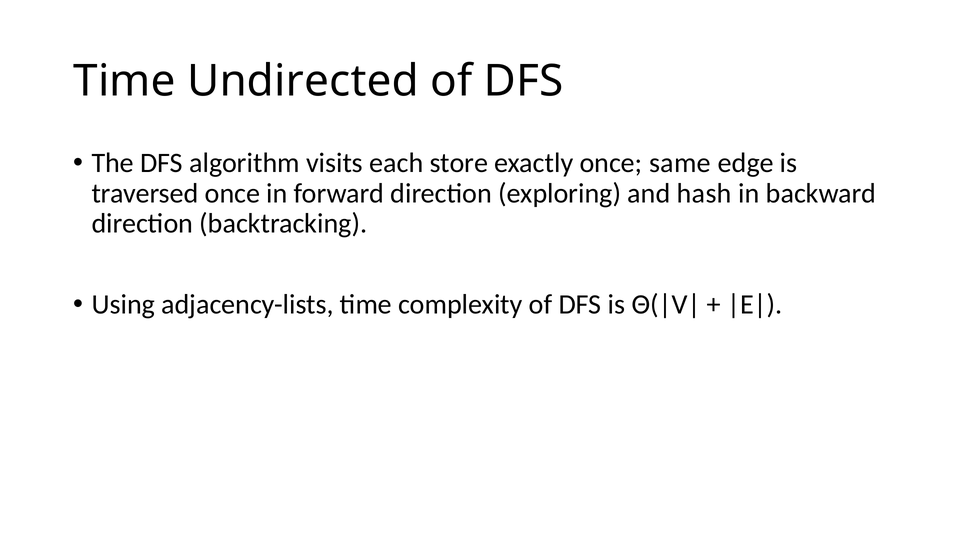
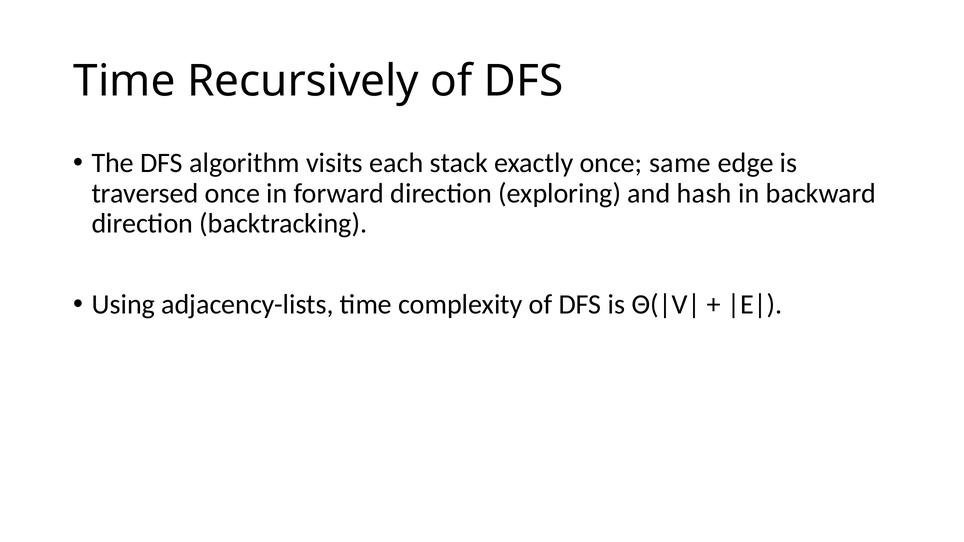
Undirected: Undirected -> Recursively
store: store -> stack
